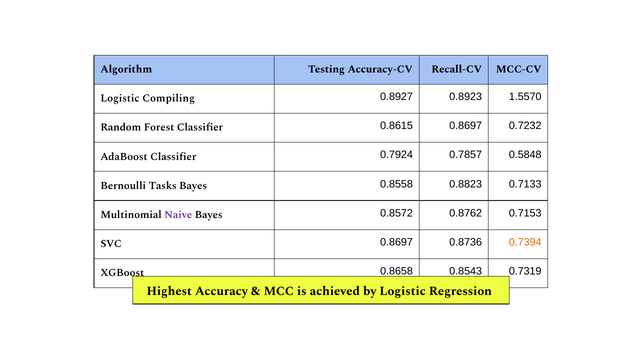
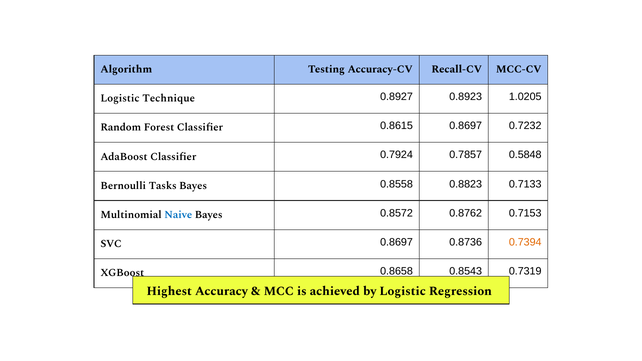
Compiling: Compiling -> Technique
1.5570: 1.5570 -> 1.0205
Naive colour: purple -> blue
